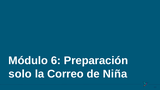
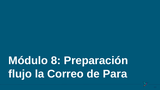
6: 6 -> 8
solo: solo -> flujo
Niña: Niña -> Para
